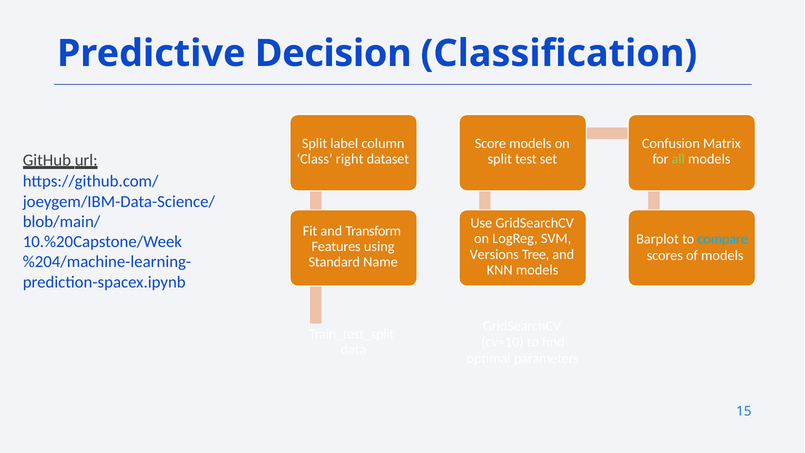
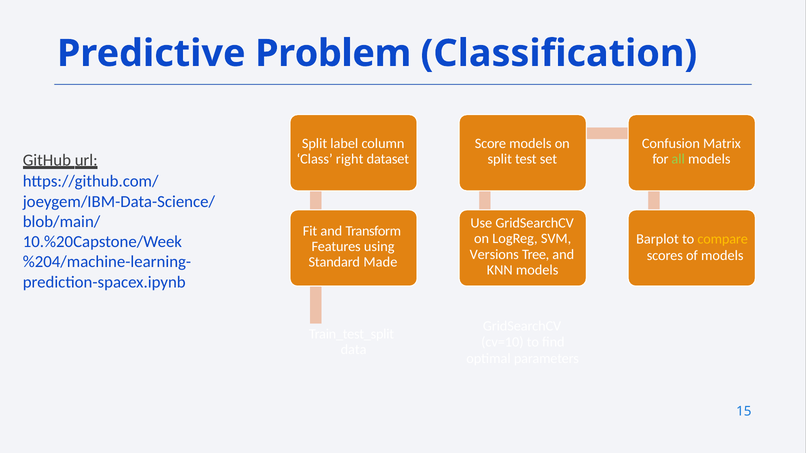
Decision: Decision -> Problem
compare colour: light blue -> yellow
Name: Name -> Made
